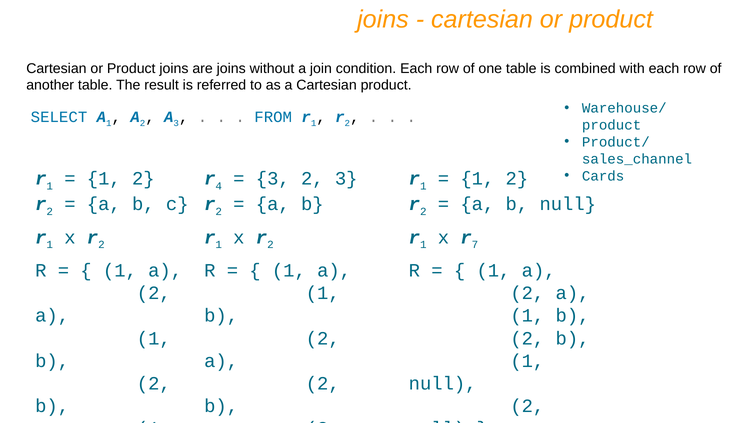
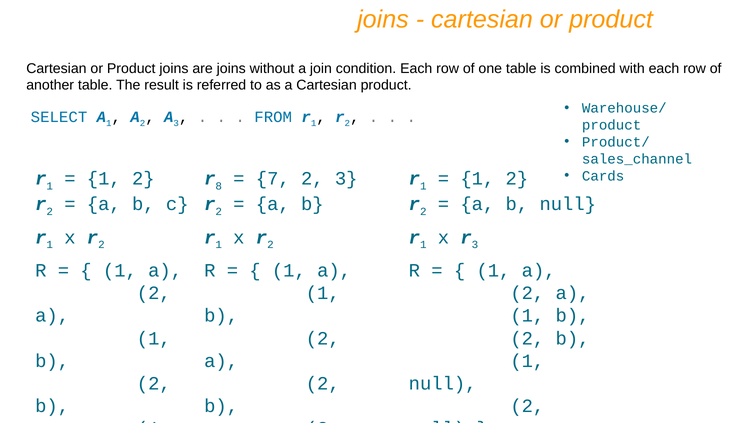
r 4: 4 -> 8
3 at (273, 179): 3 -> 7
r 7: 7 -> 3
